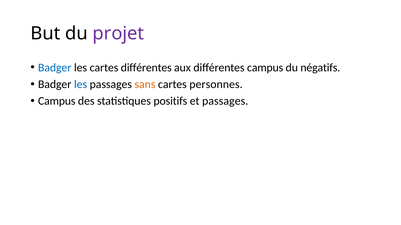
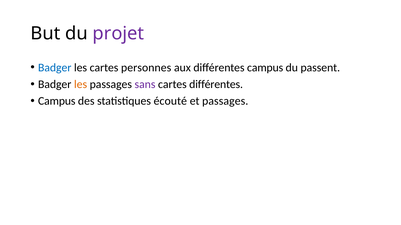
cartes différentes: différentes -> personnes
négatifs: négatifs -> passent
les at (81, 85) colour: blue -> orange
sans colour: orange -> purple
cartes personnes: personnes -> différentes
positifs: positifs -> écouté
